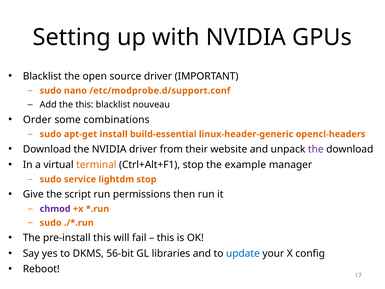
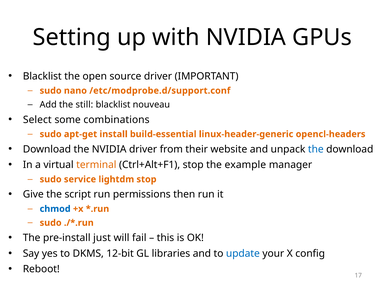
the this: this -> still
Order: Order -> Select
the at (316, 149) colour: purple -> blue
chmod colour: purple -> blue
pre-install this: this -> just
56-bit: 56-bit -> 12-bit
